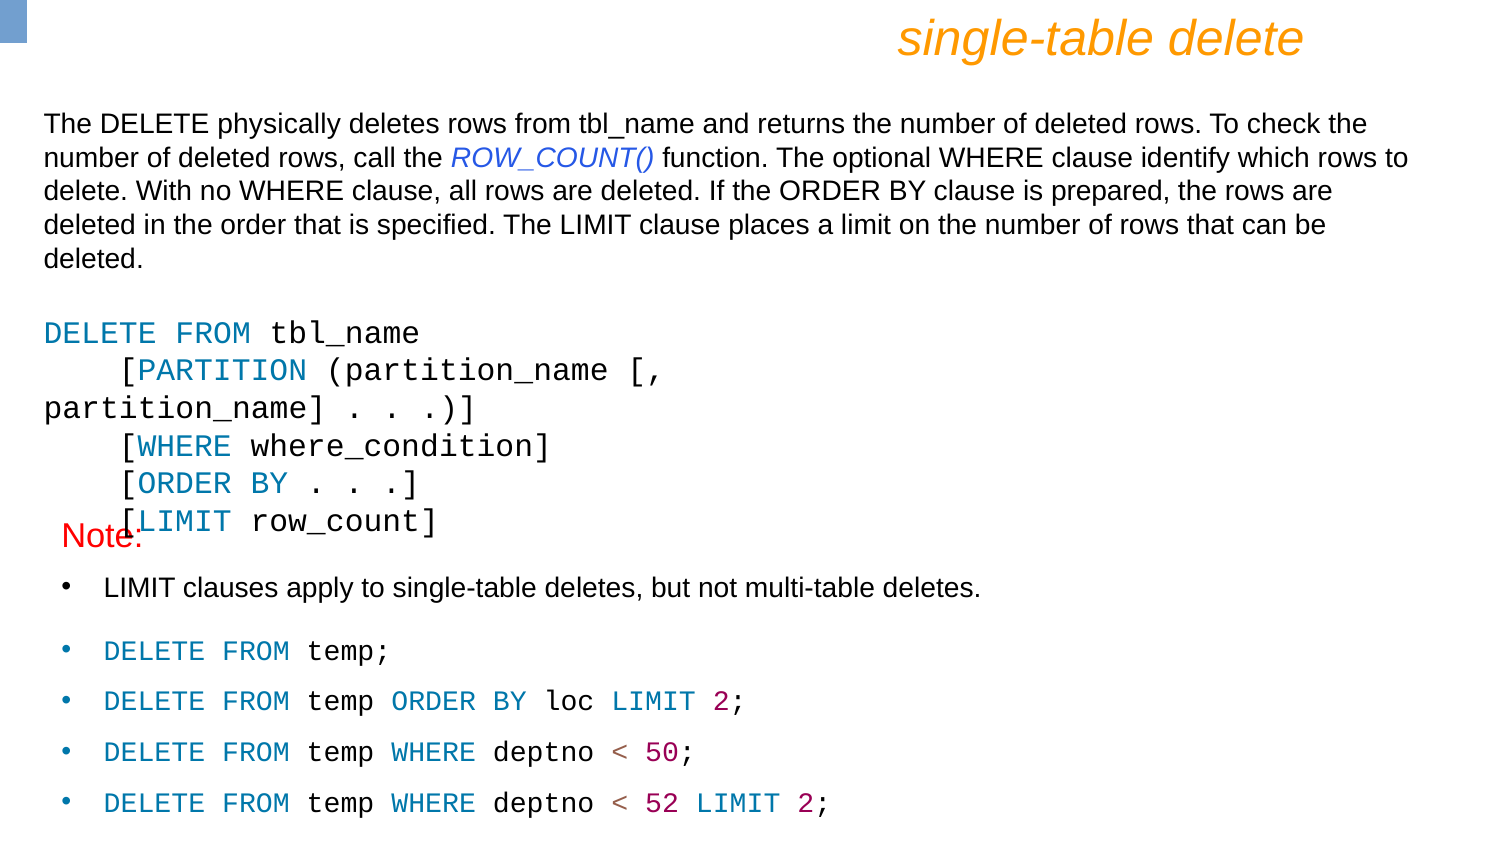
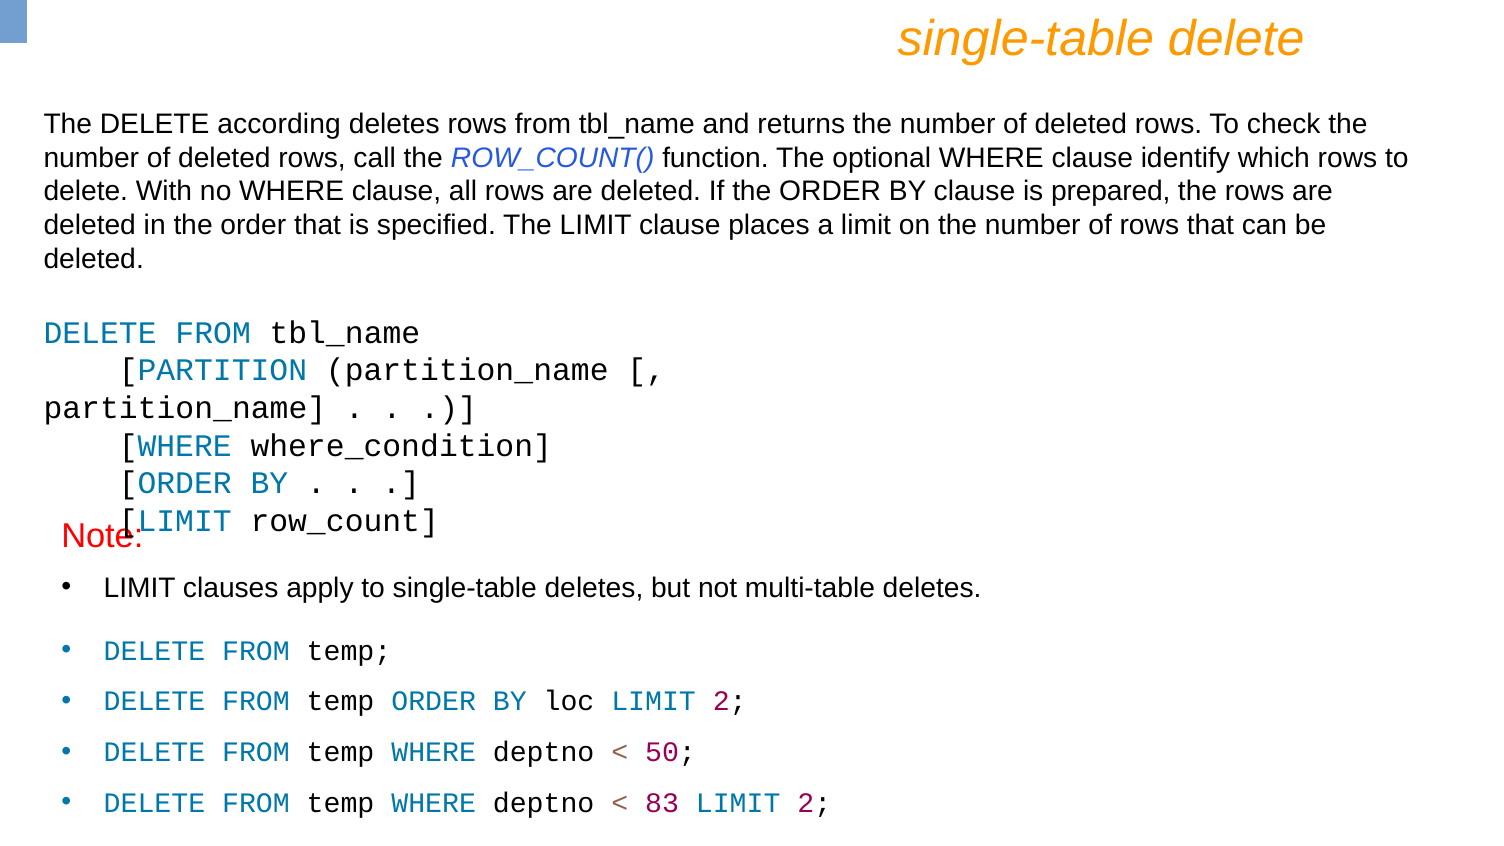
physically: physically -> according
52: 52 -> 83
